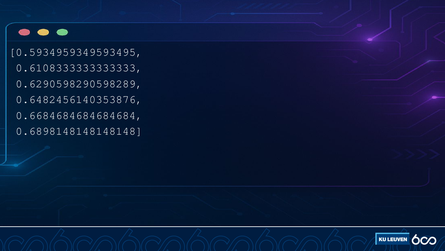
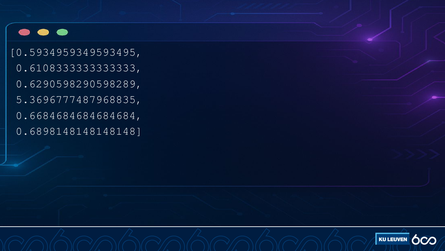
0.6482456140353876: 0.6482456140353876 -> 5.3696777487968835
